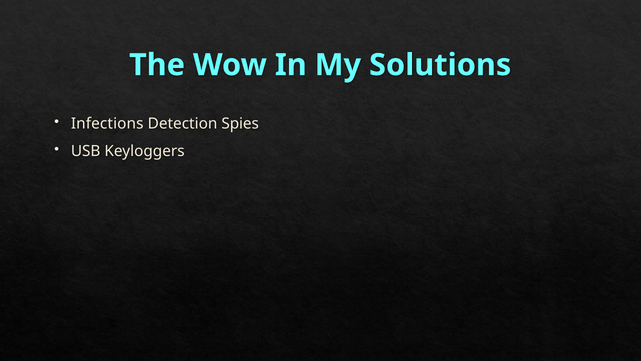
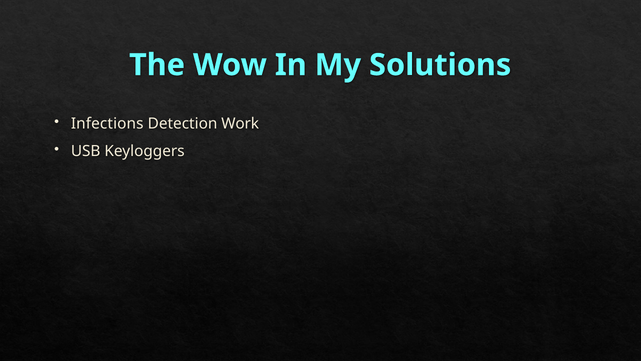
Spies: Spies -> Work
